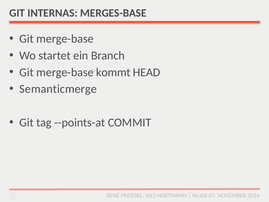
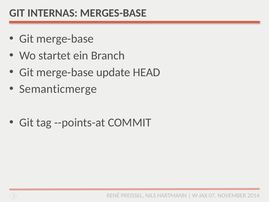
kommt: kommt -> update
